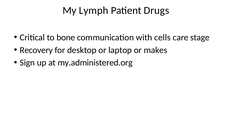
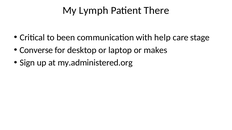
Drugs: Drugs -> There
bone: bone -> been
cells: cells -> help
Recovery: Recovery -> Converse
